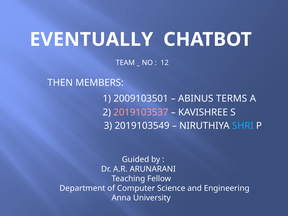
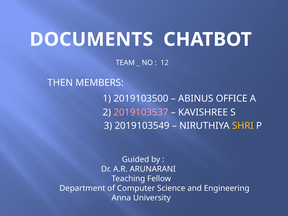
EVENTUALLY: EVENTUALLY -> DOCUMENTS
2009103501: 2009103501 -> 2019103500
TERMS: TERMS -> OFFICE
SHRI colour: light blue -> yellow
